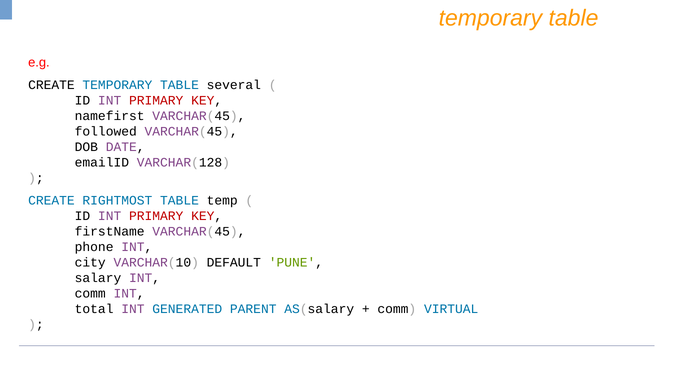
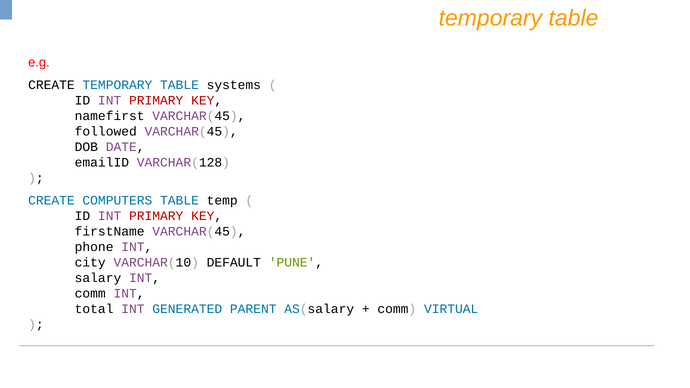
several: several -> systems
RIGHTMOST: RIGHTMOST -> COMPUTERS
